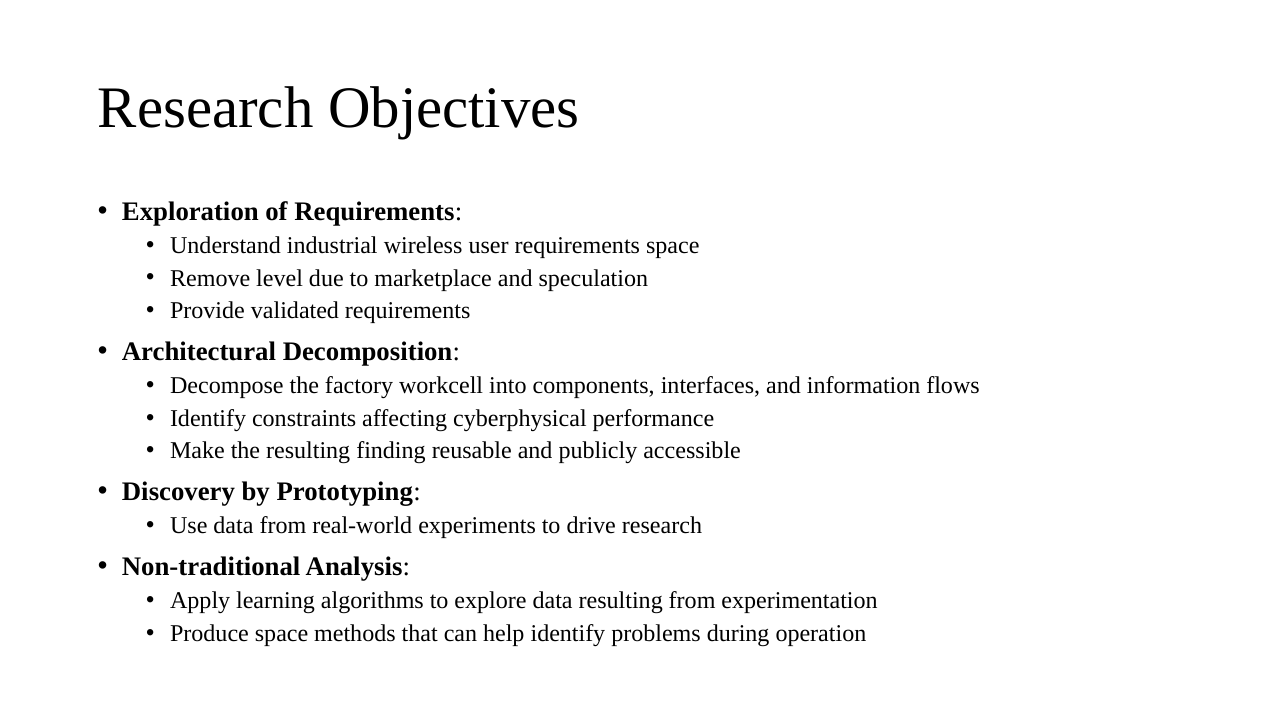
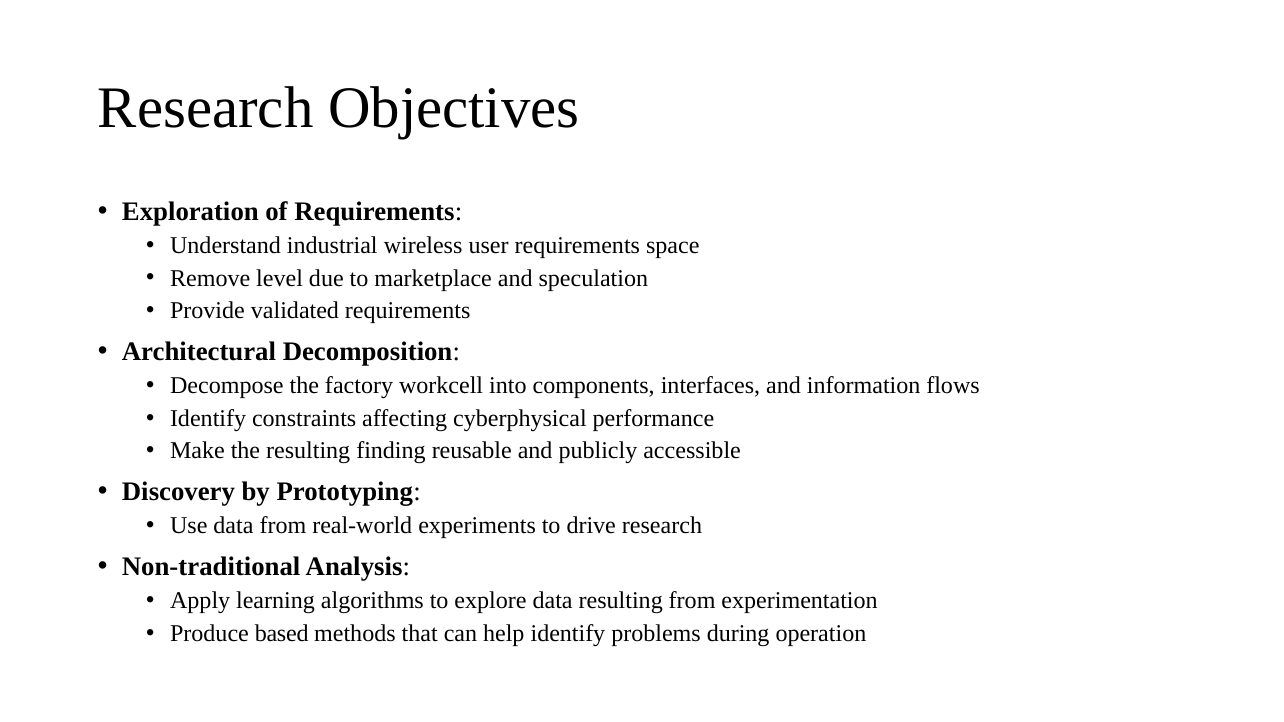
Produce space: space -> based
